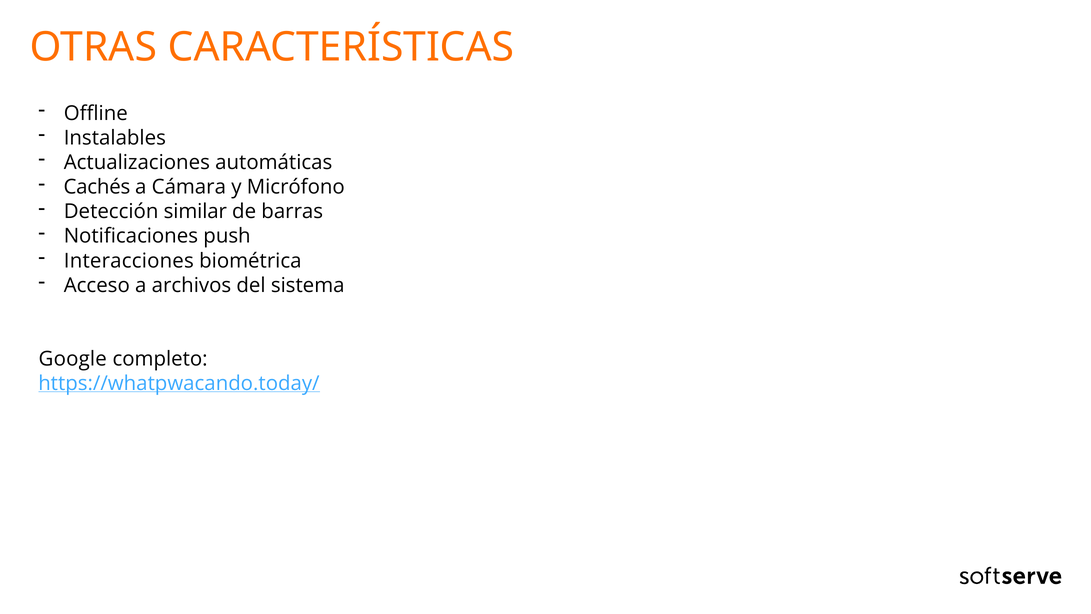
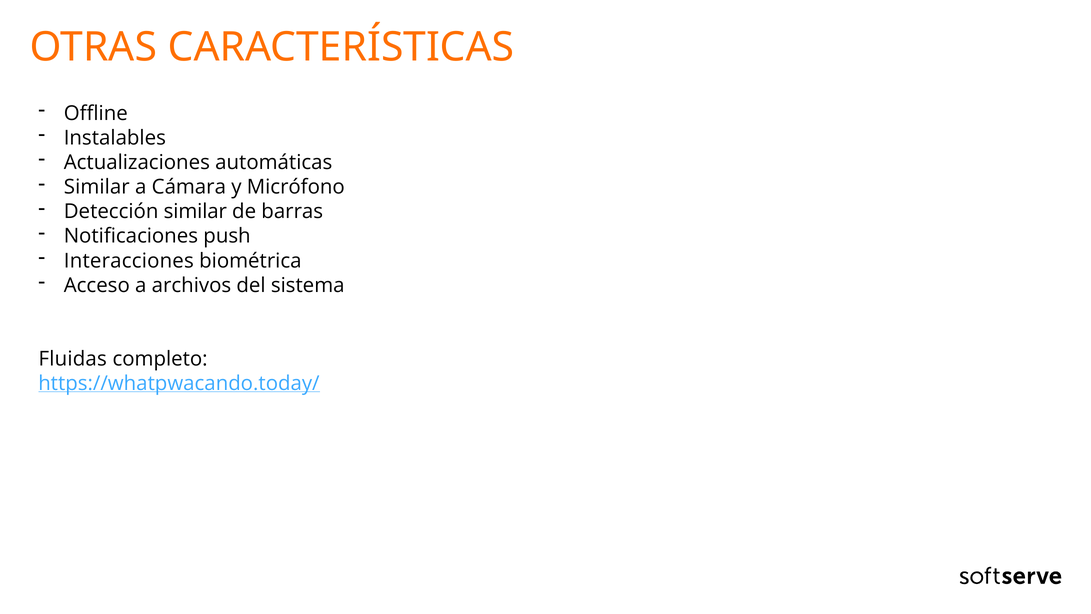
Cachés at (97, 187): Cachés -> Similar
Google: Google -> Fluidas
